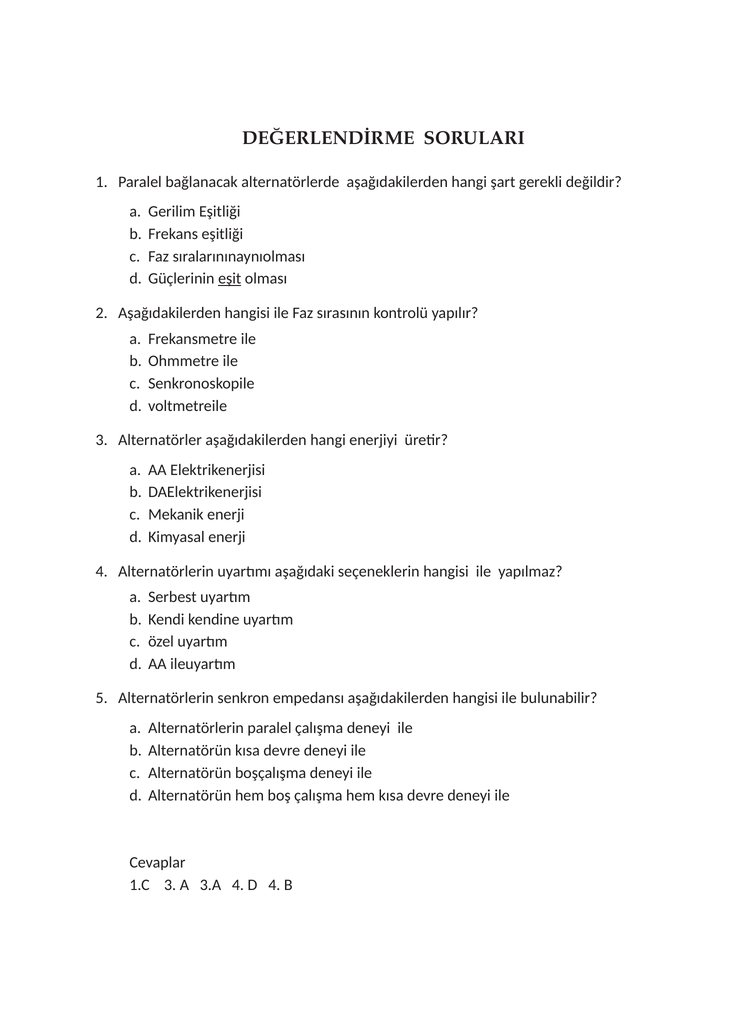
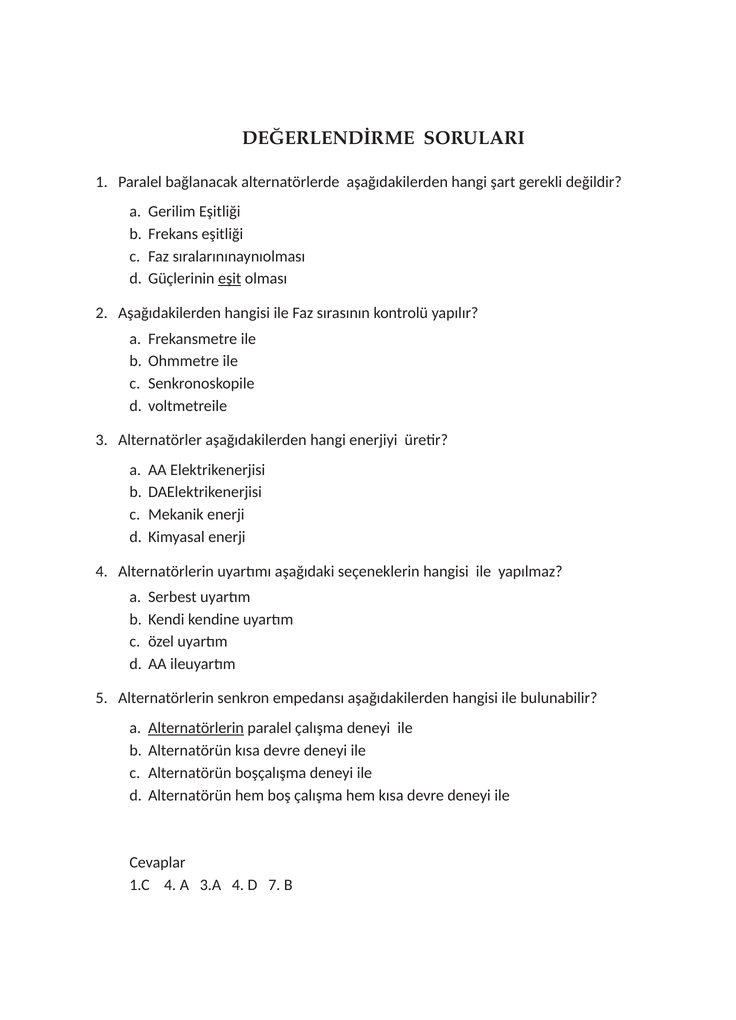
Alternatörlerin at (196, 728) underline: none -> present
1.C 3: 3 -> 4
D 4: 4 -> 7
